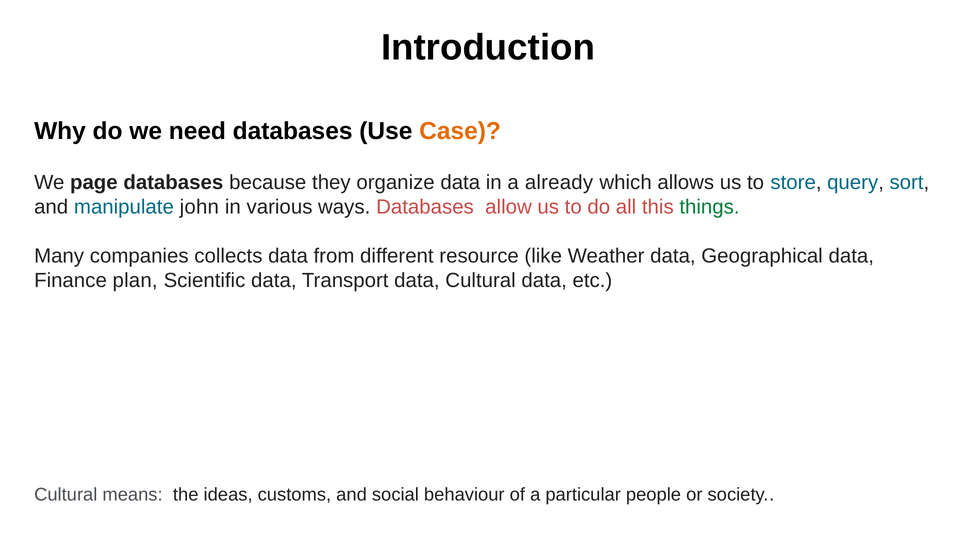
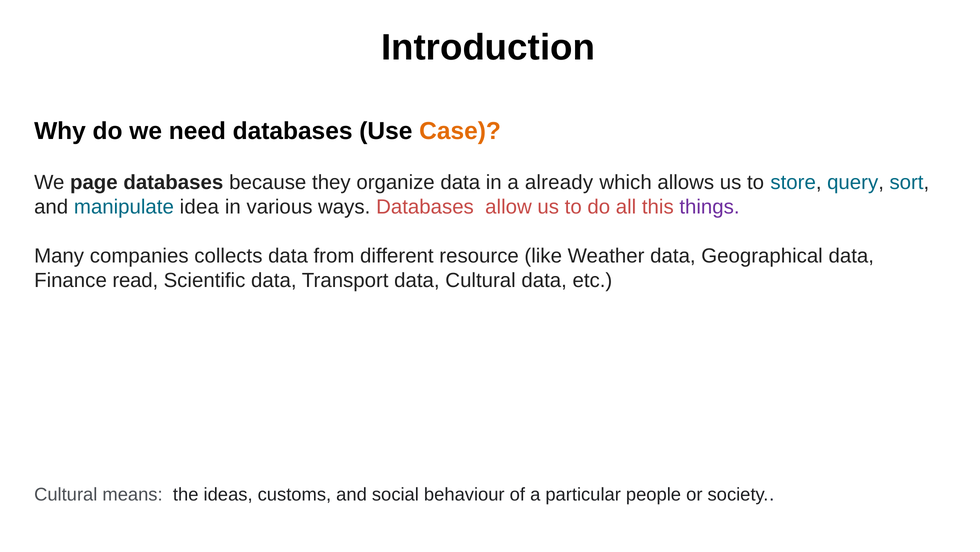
john: john -> idea
things colour: green -> purple
plan: plan -> read
